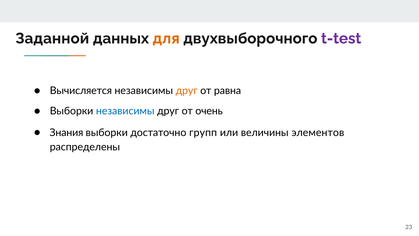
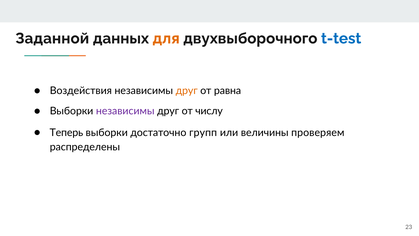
t-test colour: purple -> blue
Вычисляется: Вычисляется -> Воздействия
независимы at (125, 111) colour: blue -> purple
очень: очень -> числу
Знания: Знания -> Теперь
элементов: элементов -> проверяем
